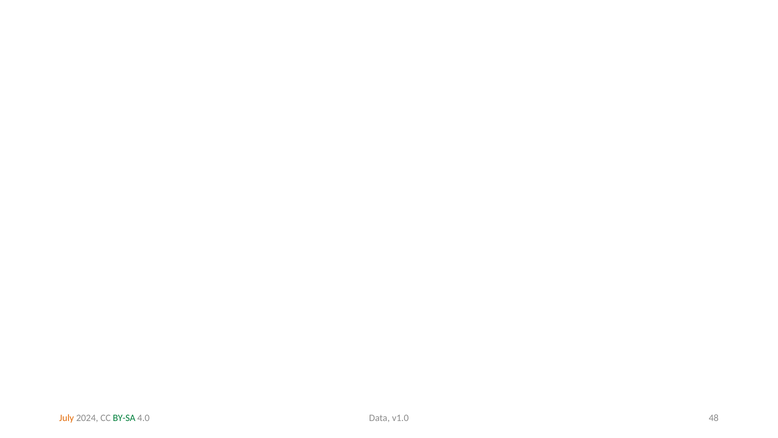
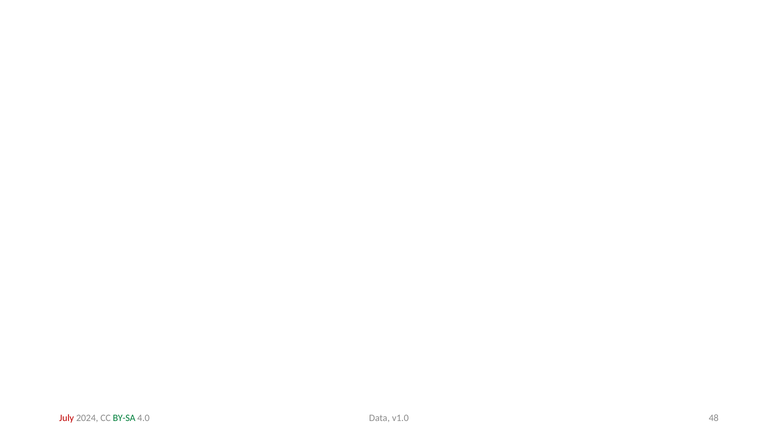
July colour: orange -> red
